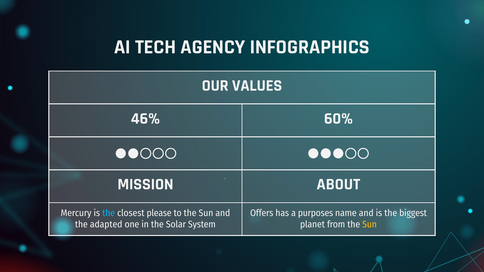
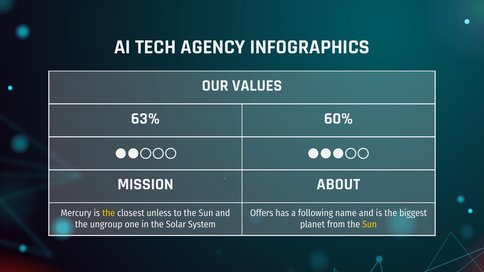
46%: 46% -> 63%
the at (109, 213) colour: light blue -> yellow
please: please -> unless
purposes: purposes -> following
adapted: adapted -> ungroup
